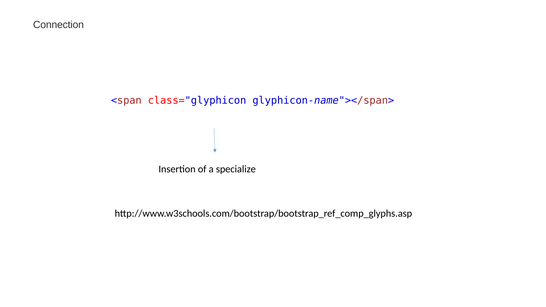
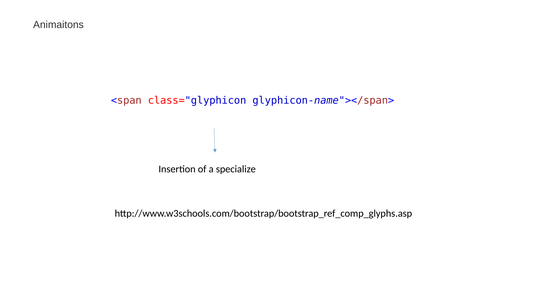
Connection: Connection -> Animaitons
